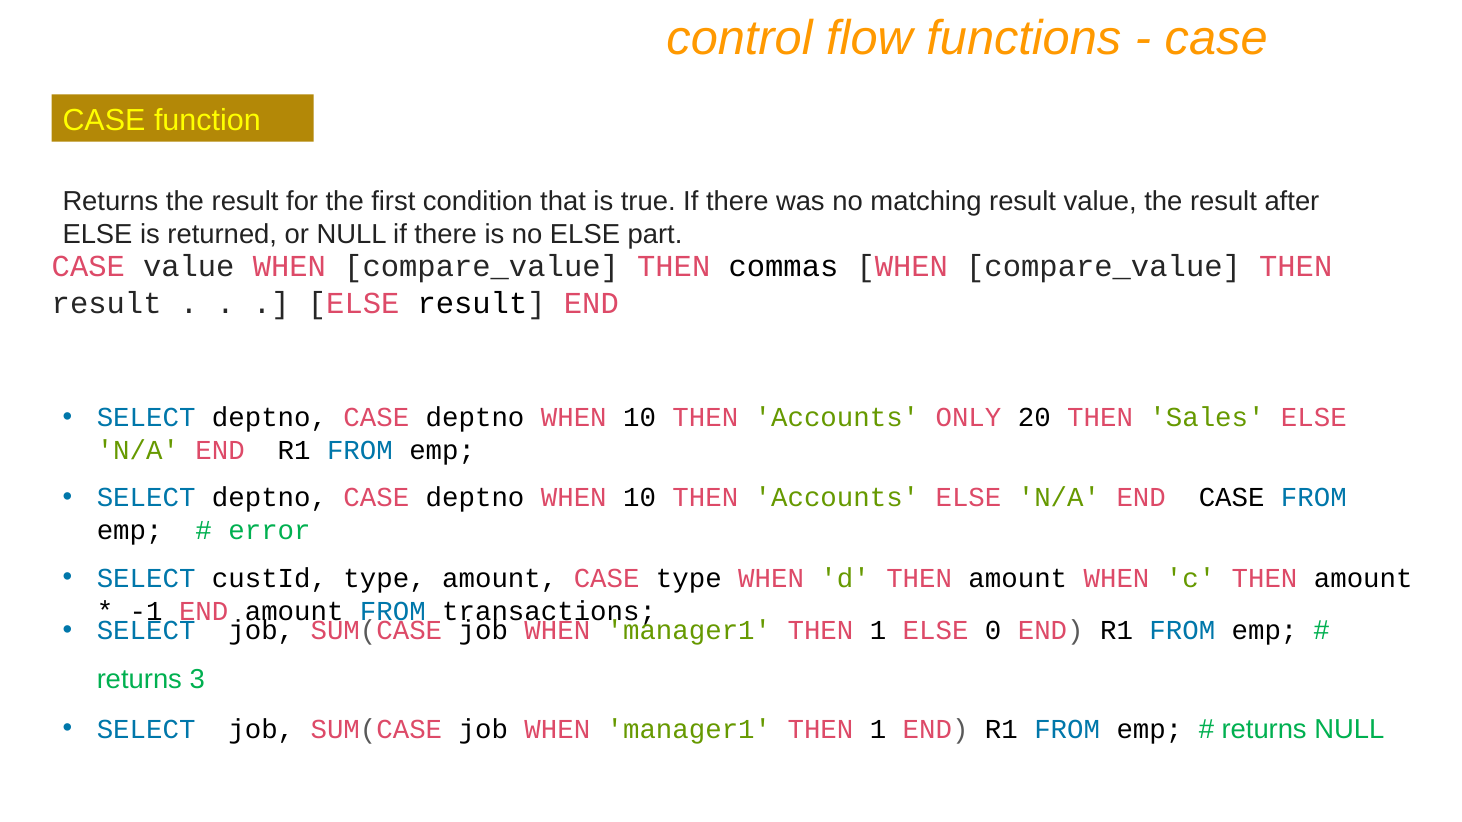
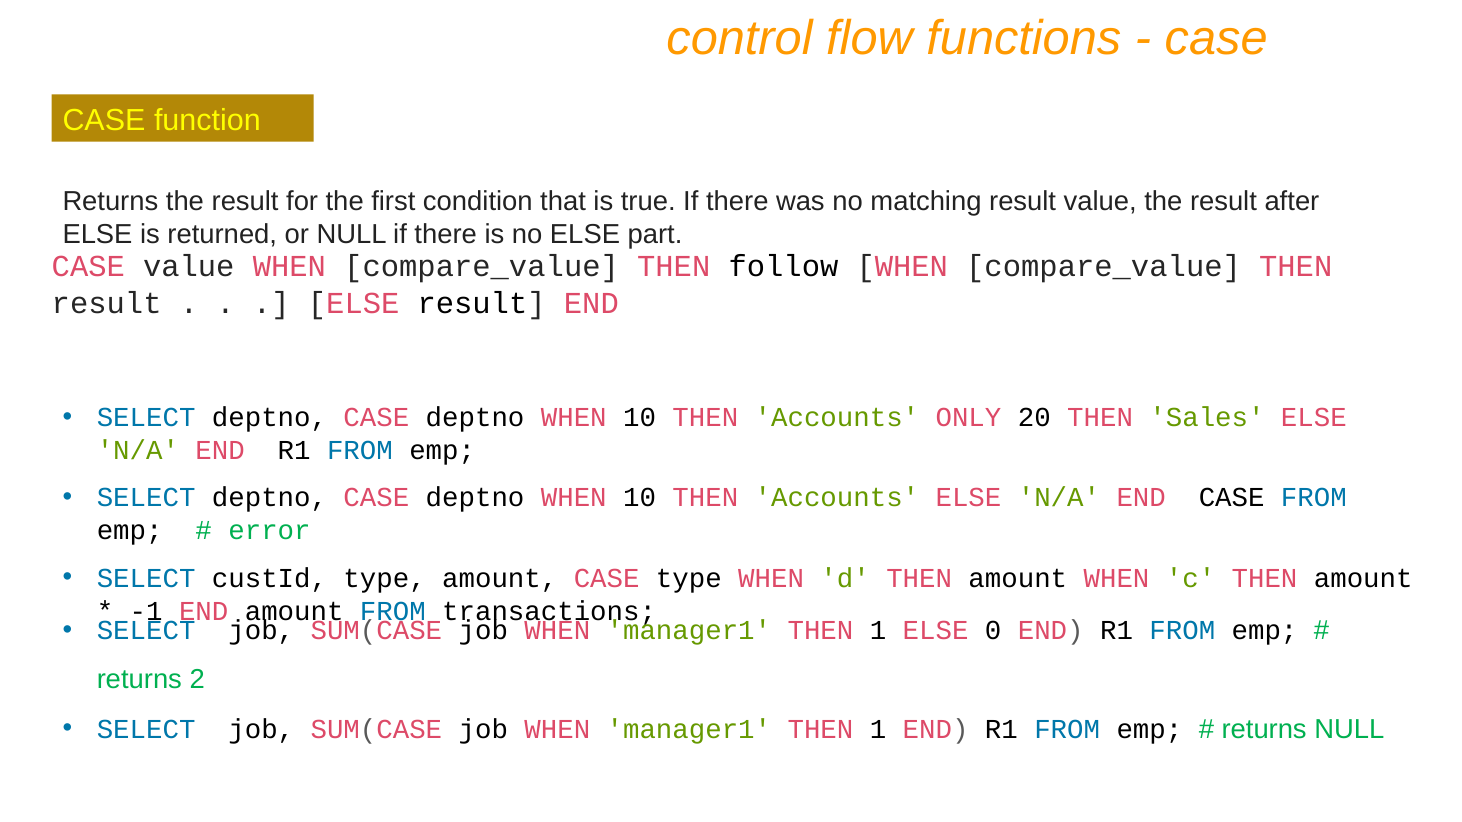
commas: commas -> follow
3: 3 -> 2
